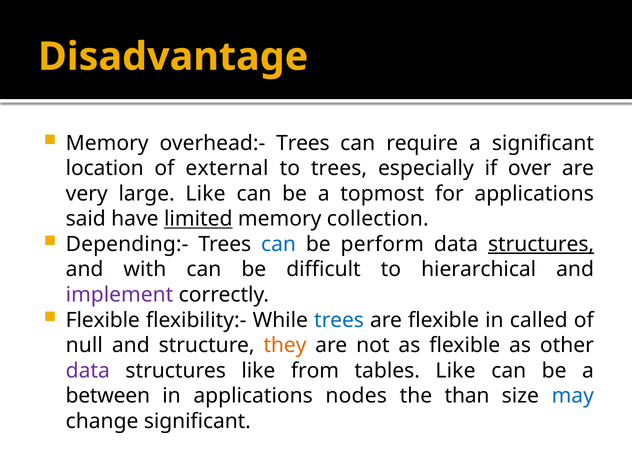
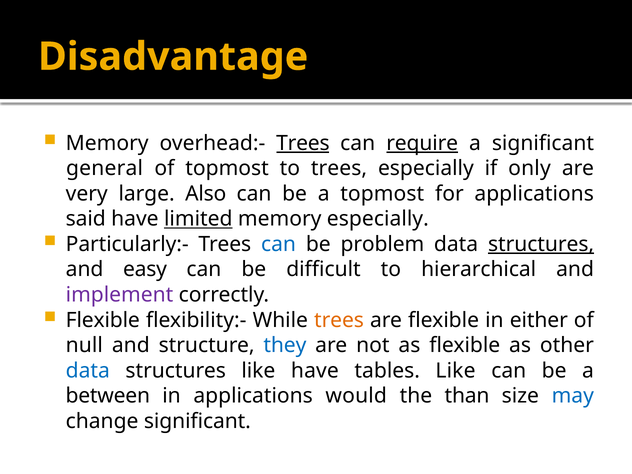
Trees at (303, 143) underline: none -> present
require underline: none -> present
location: location -> general
of external: external -> topmost
over: over -> only
large Like: Like -> Also
memory collection: collection -> especially
Depending:-: Depending:- -> Particularly:-
perform: perform -> problem
with: with -> easy
trees at (339, 320) colour: blue -> orange
called: called -> either
they colour: orange -> blue
data at (88, 371) colour: purple -> blue
like from: from -> have
nodes: nodes -> would
